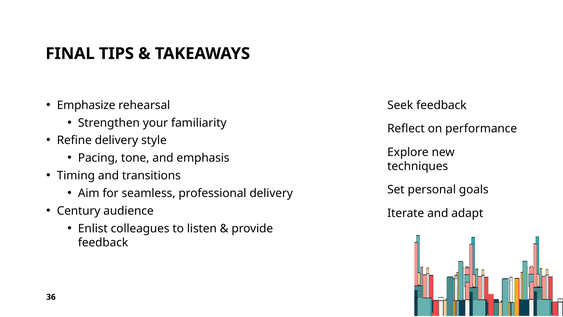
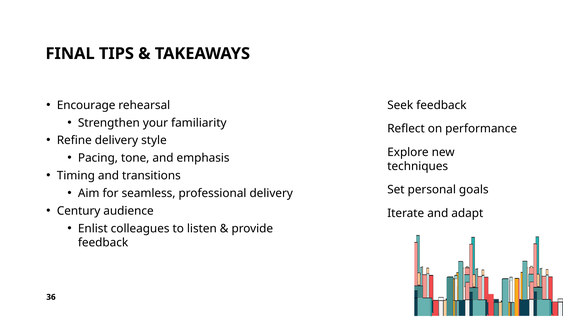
Emphasize: Emphasize -> Encourage
